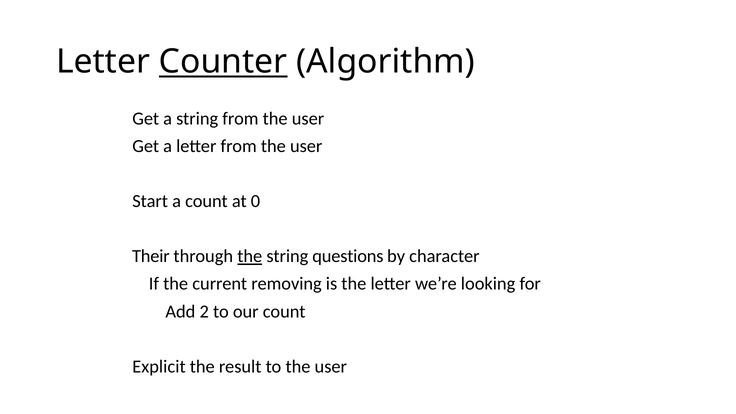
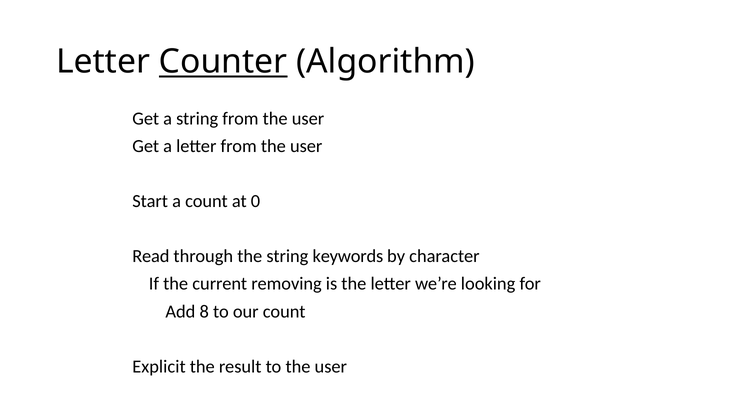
Their: Their -> Read
the at (250, 256) underline: present -> none
questions: questions -> keywords
2: 2 -> 8
